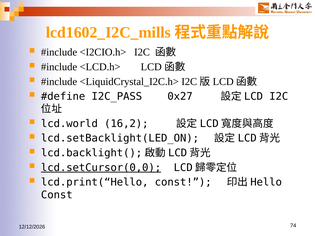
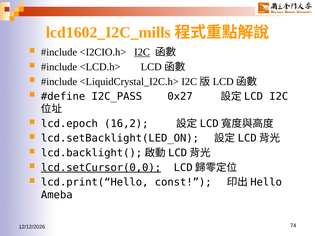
I2C at (142, 52) underline: none -> present
lcd.world: lcd.world -> lcd.epoch
Const at (57, 195): Const -> Ameba
